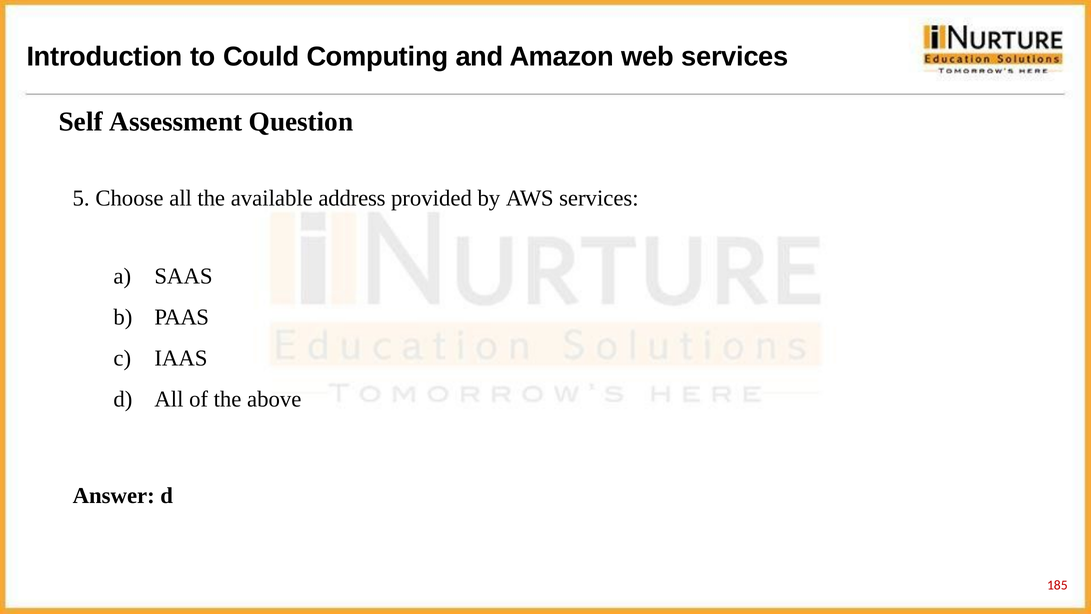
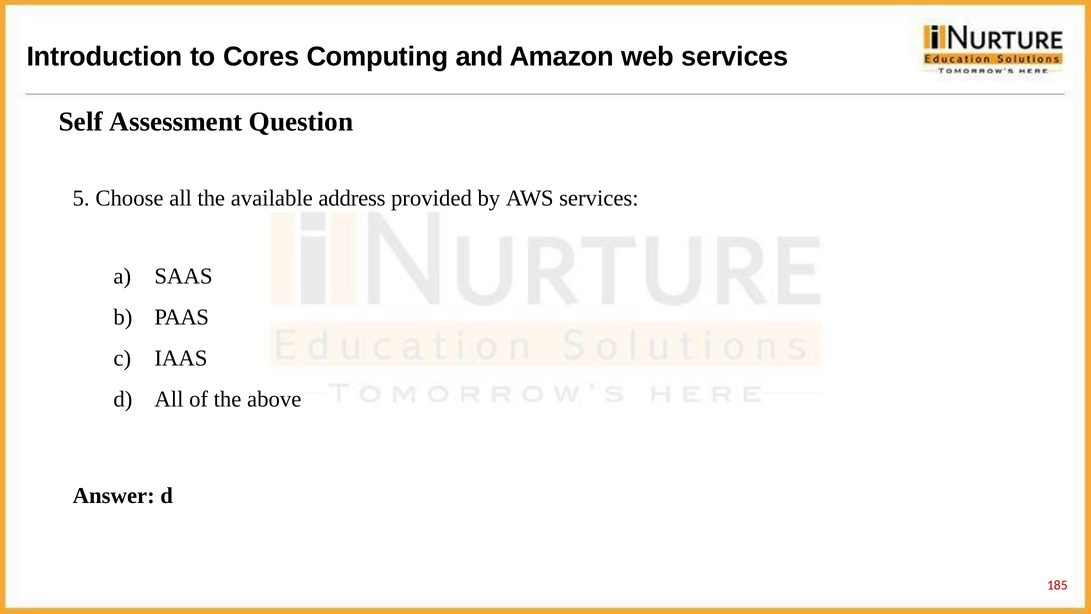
Could: Could -> Cores
